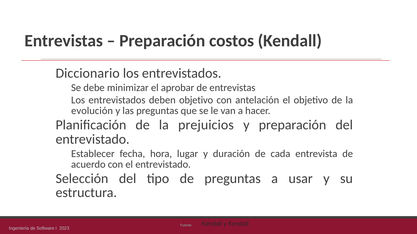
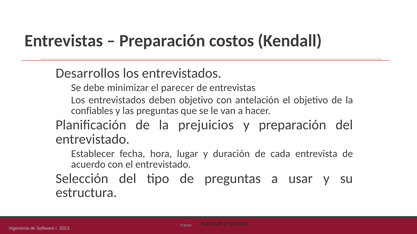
Diccionario: Diccionario -> Desarrollos
aprobar: aprobar -> parecer
evolución: evolución -> confiables
